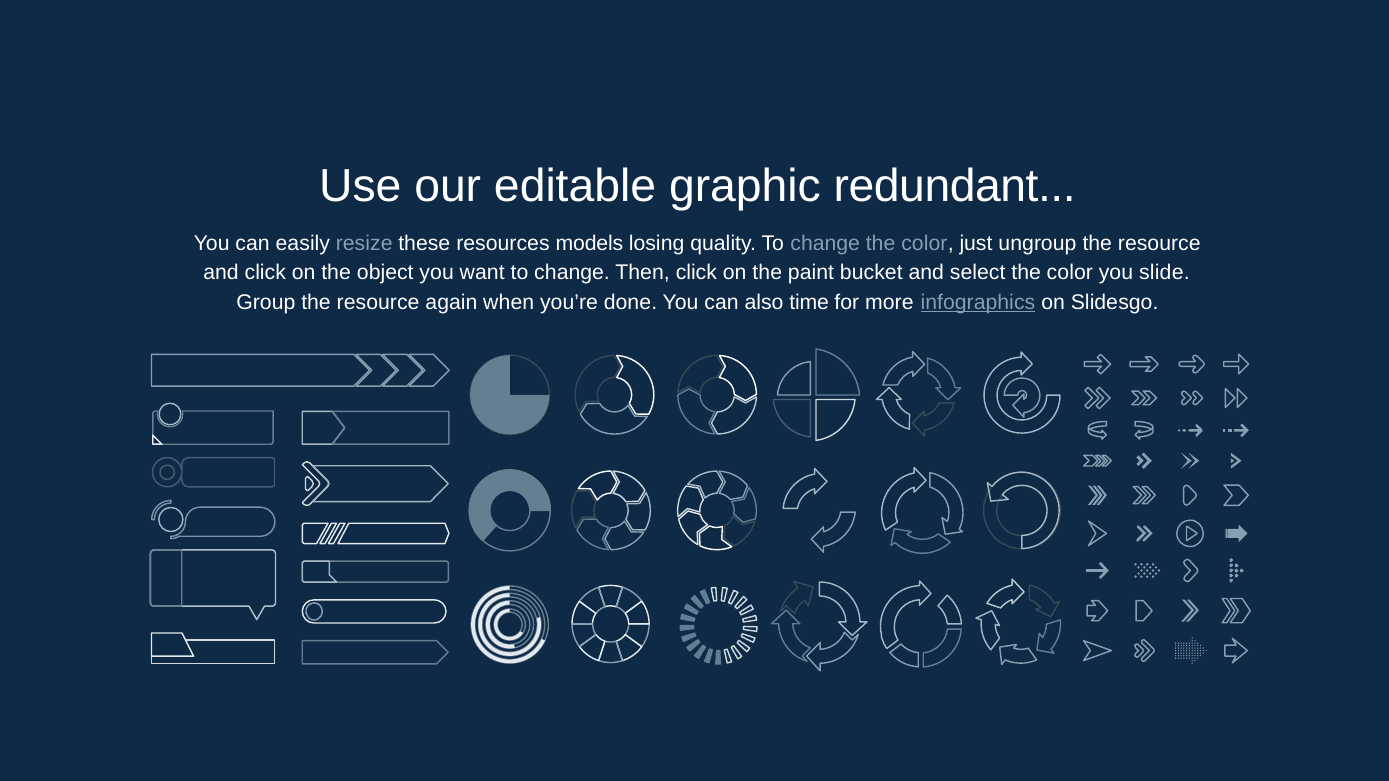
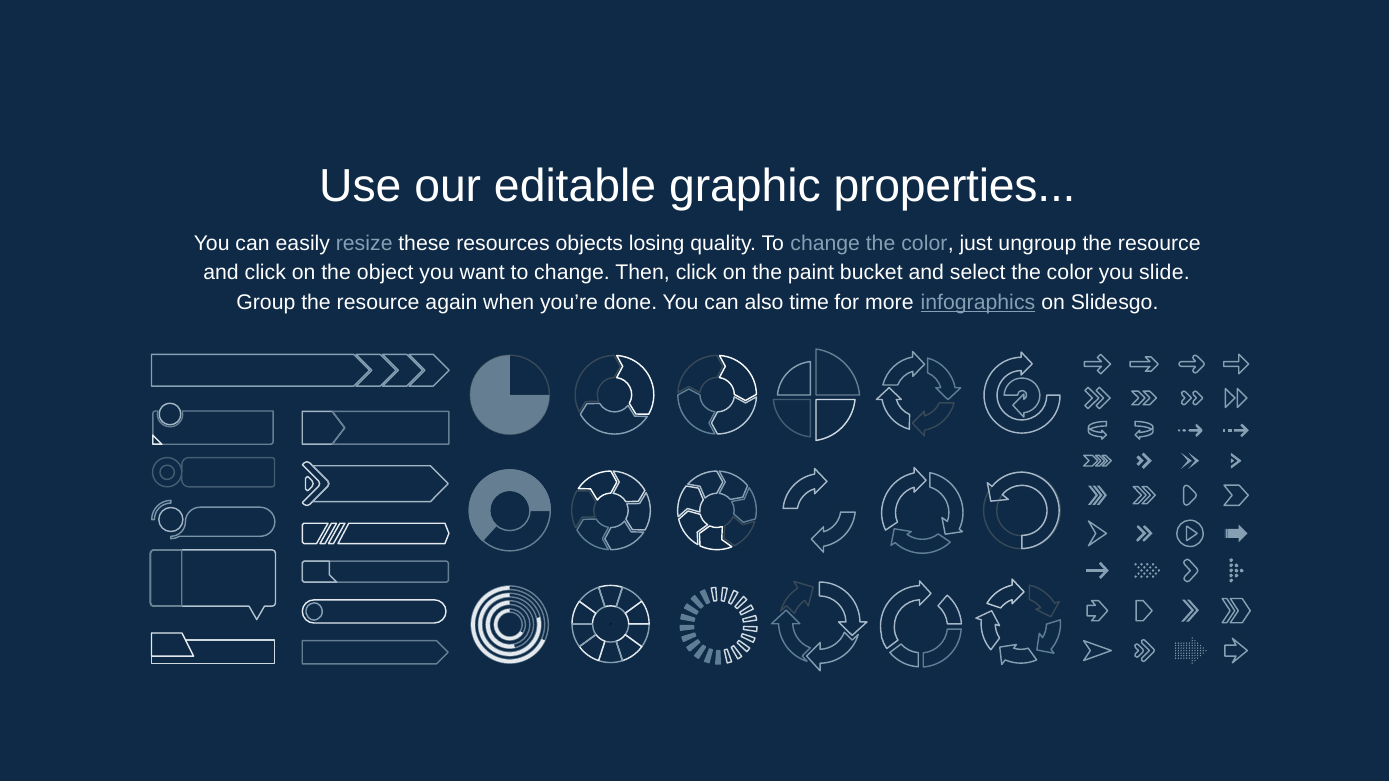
redundant: redundant -> properties
models: models -> objects
